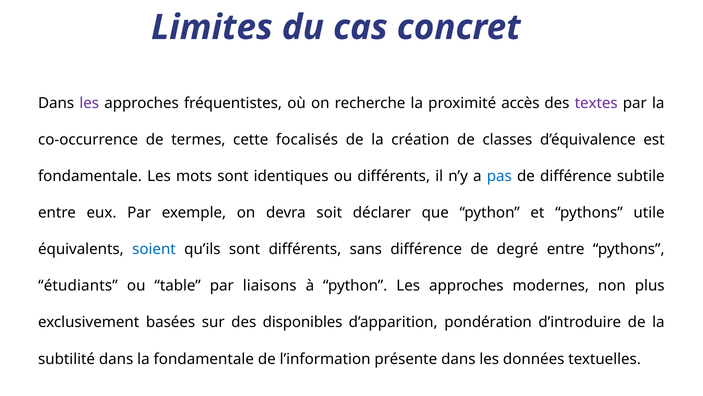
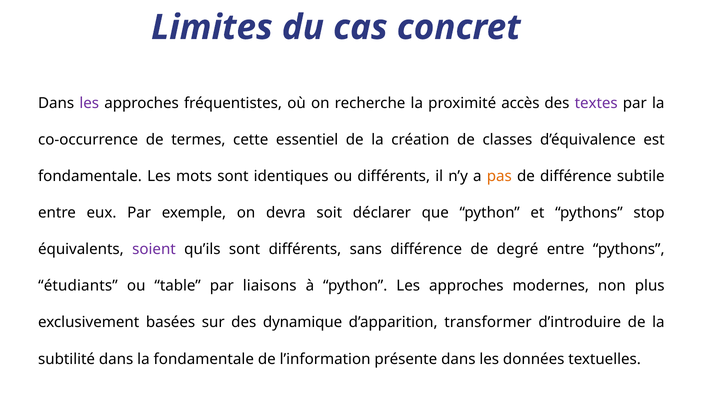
focalisés: focalisés -> essentiel
pas colour: blue -> orange
utile: utile -> stop
soient colour: blue -> purple
disponibles: disponibles -> dynamique
pondération: pondération -> transformer
